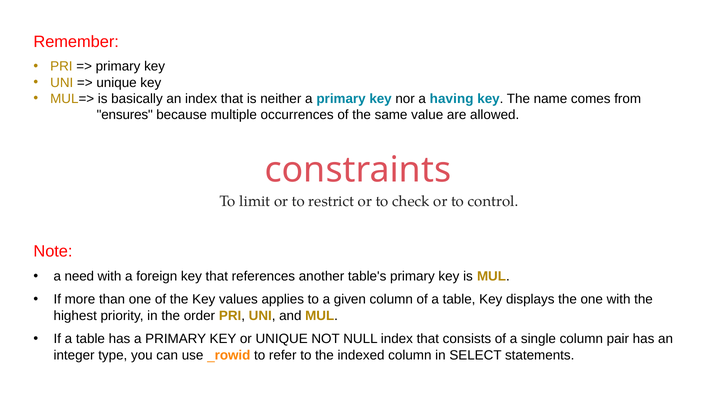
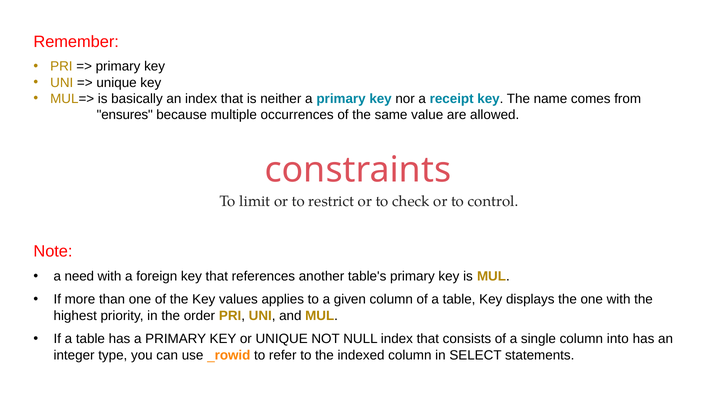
having: having -> receipt
pair: pair -> into
